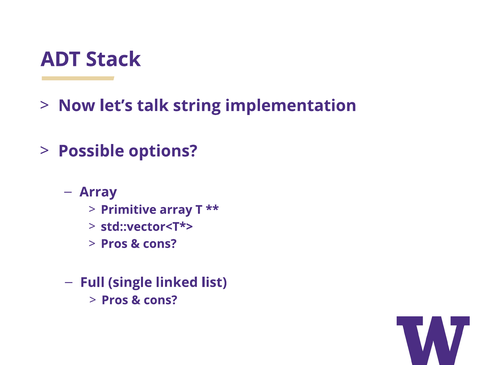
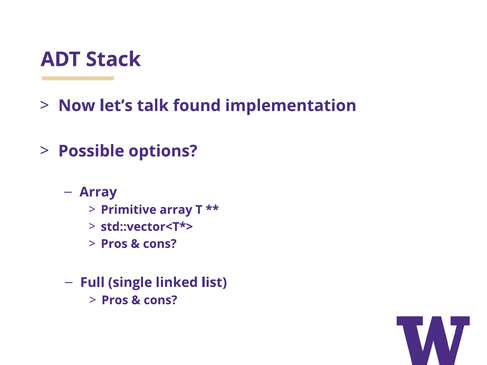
string: string -> found
